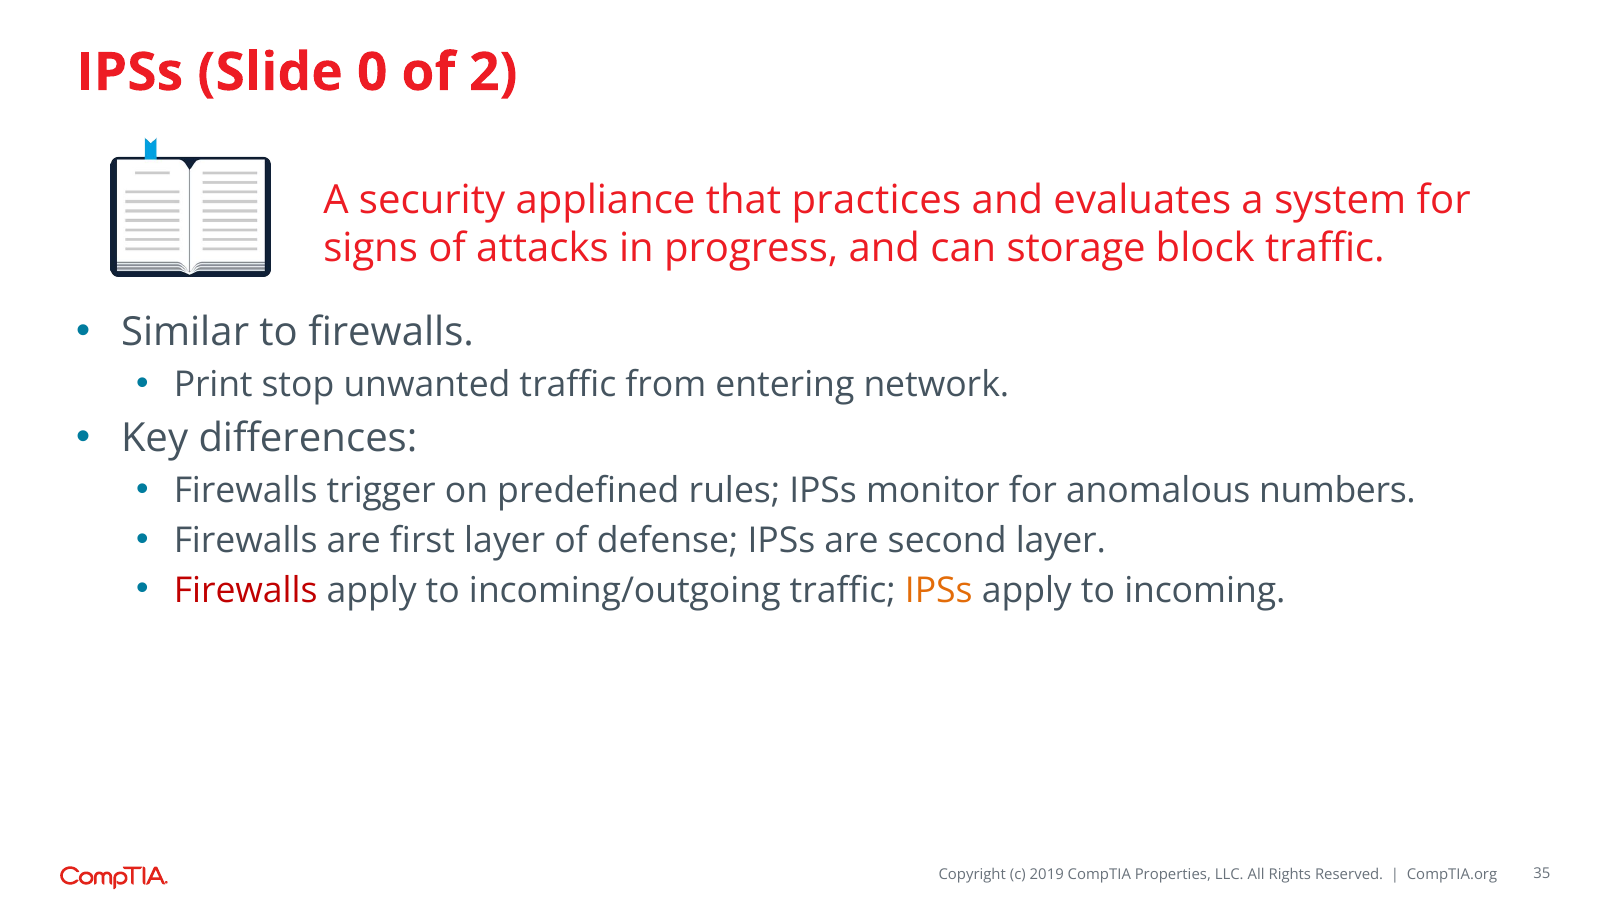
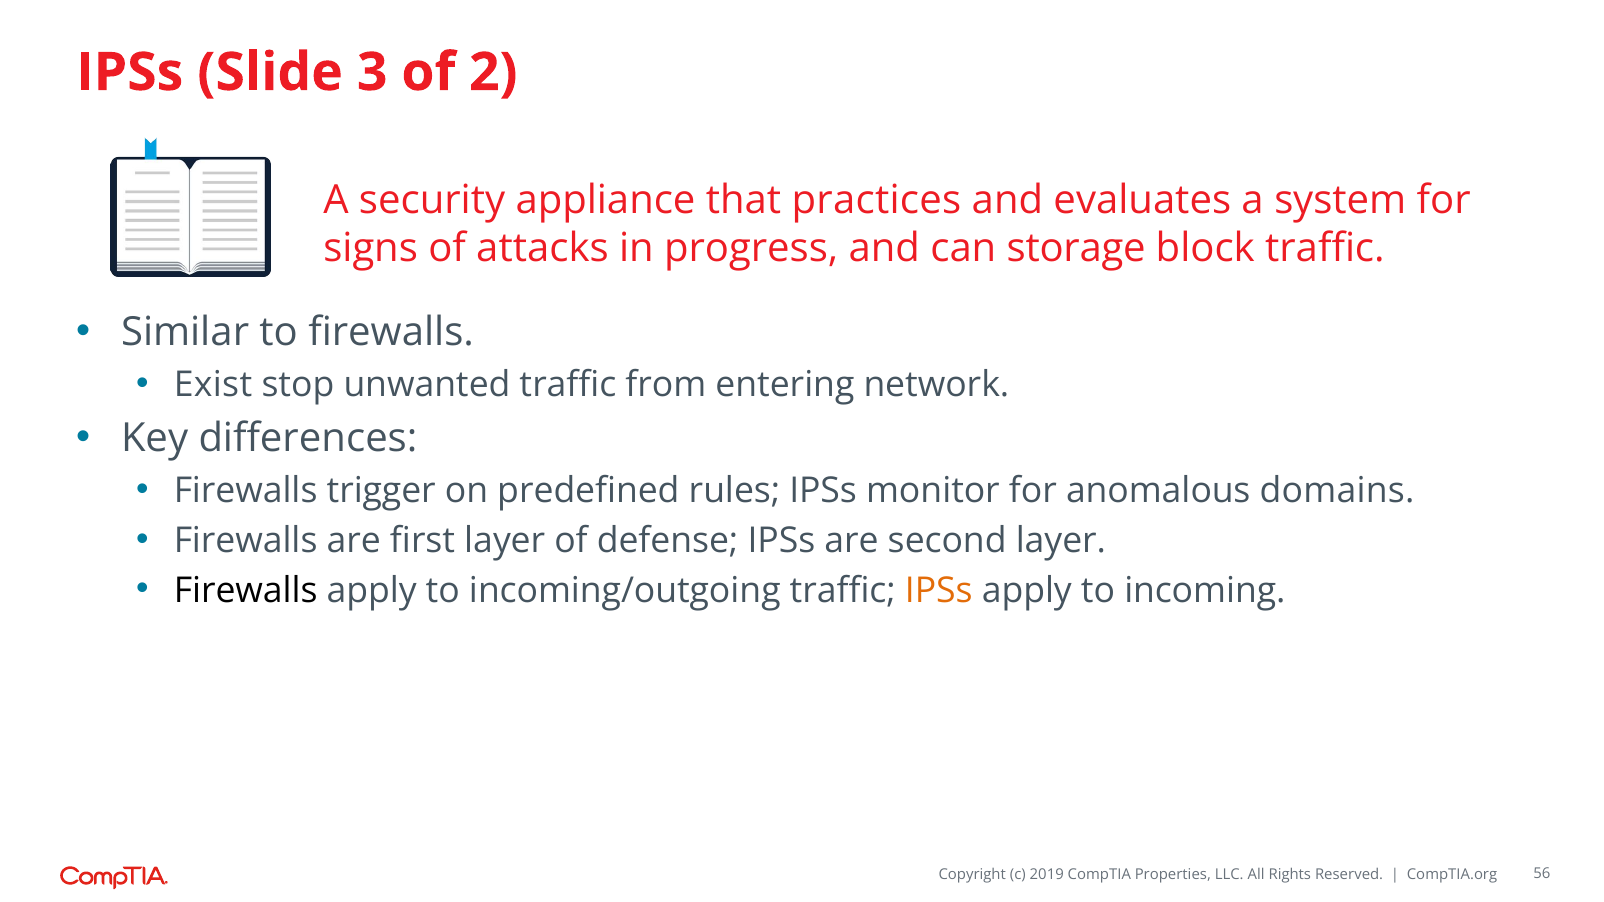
0: 0 -> 3
Print: Print -> Exist
numbers: numbers -> domains
Firewalls at (246, 591) colour: red -> black
35: 35 -> 56
